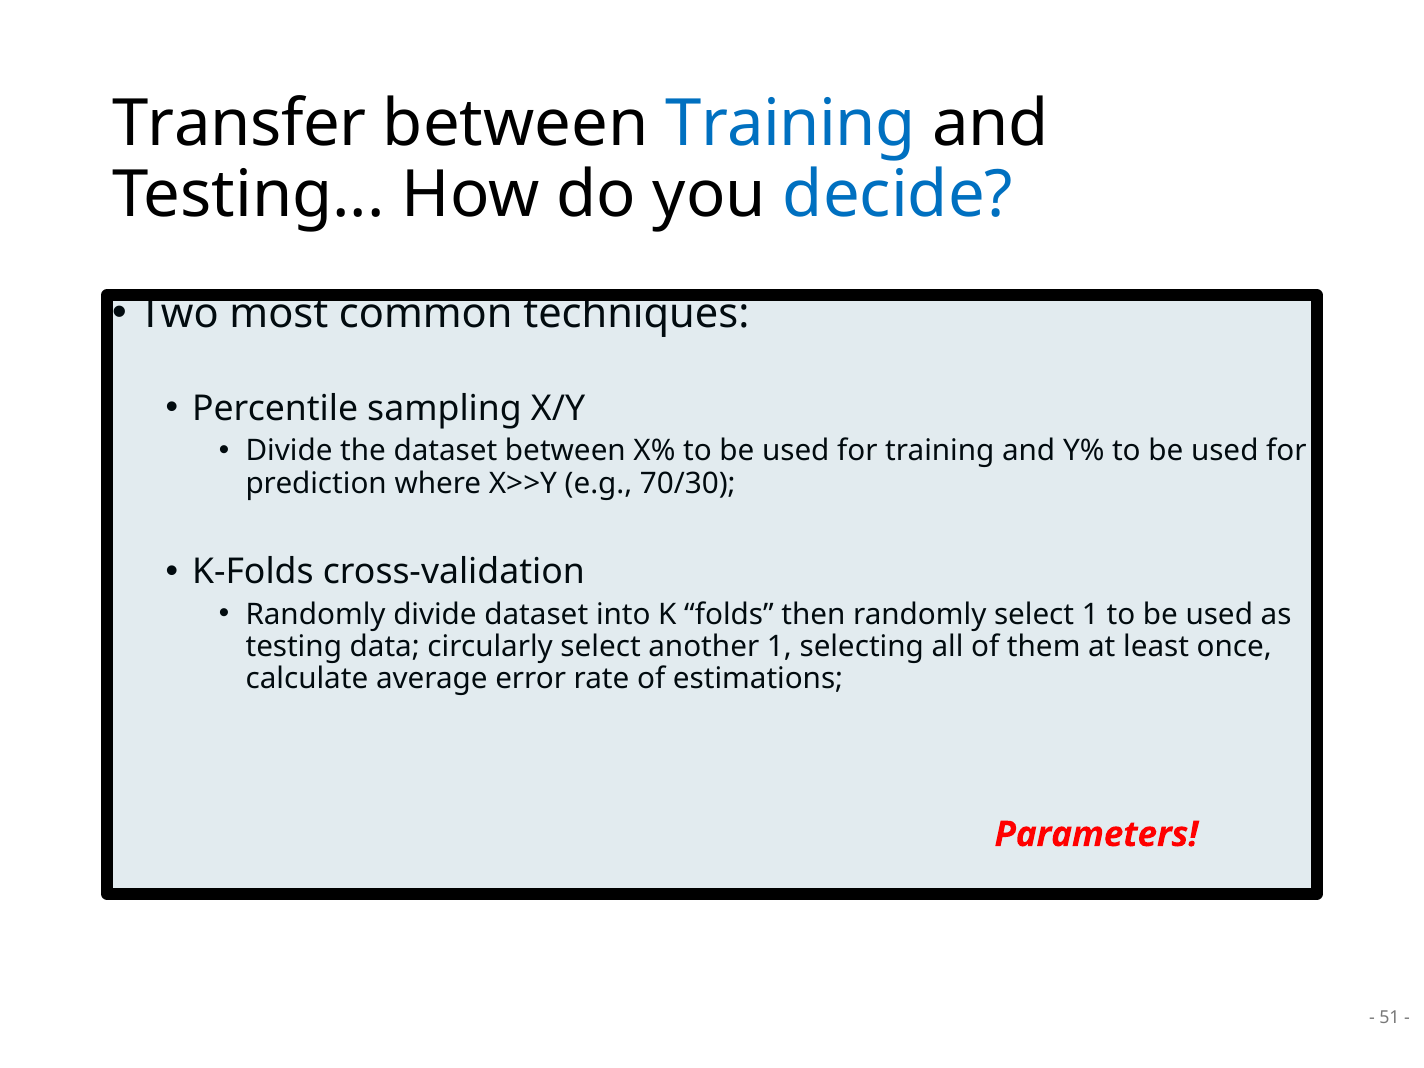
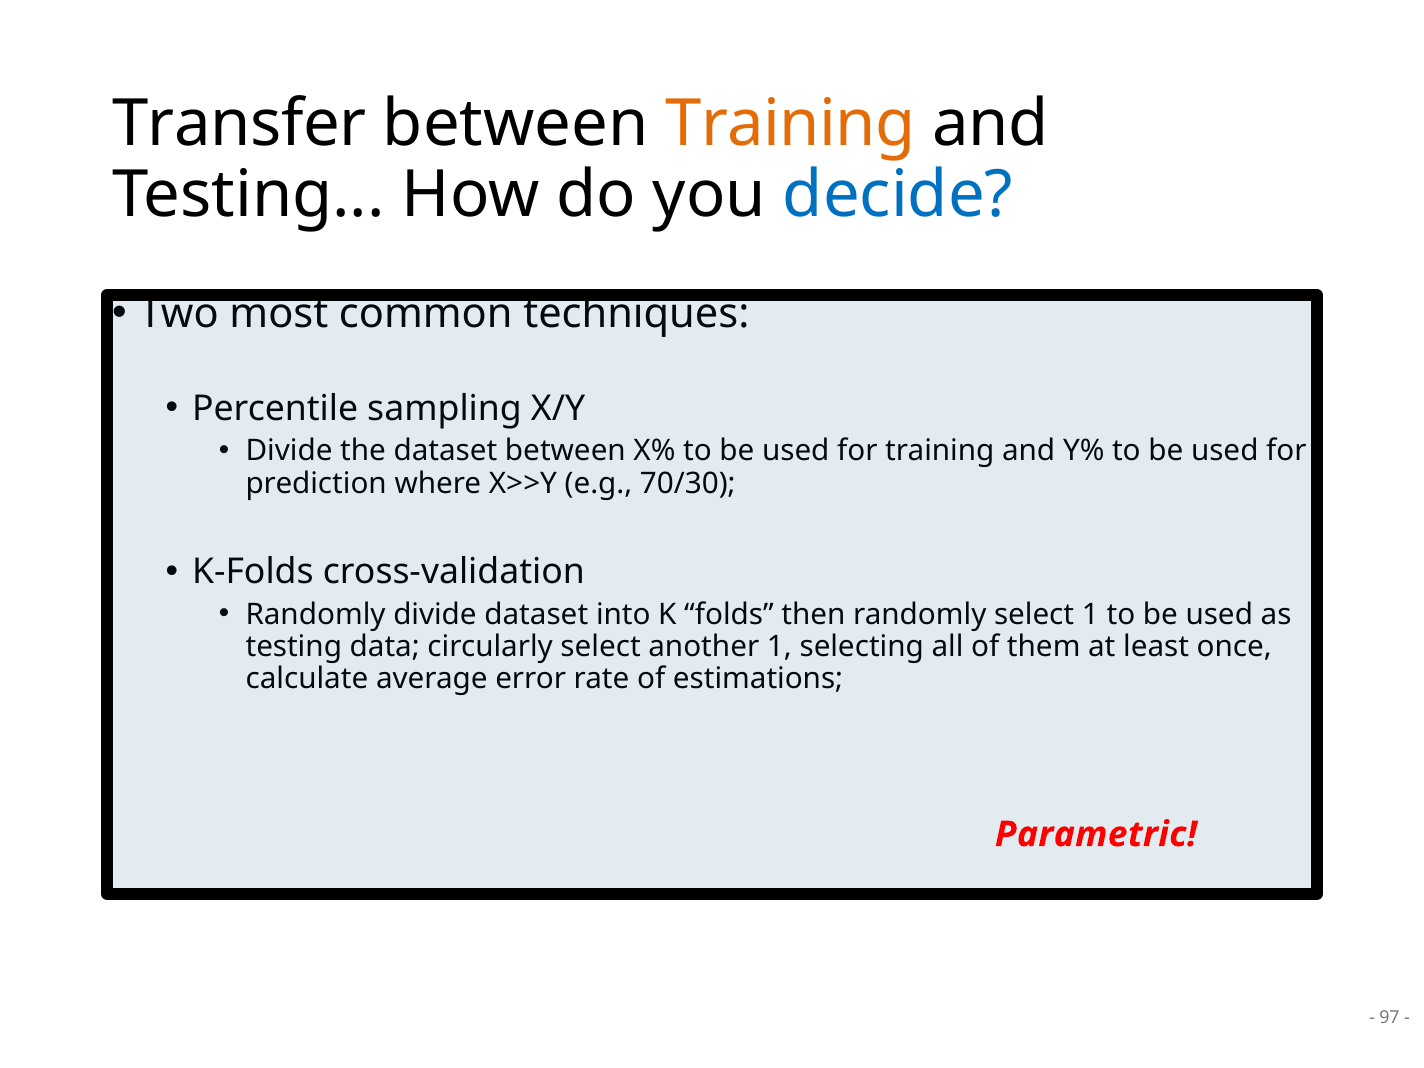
Training at (790, 124) colour: blue -> orange
Parameters: Parameters -> Parametric
51: 51 -> 97
